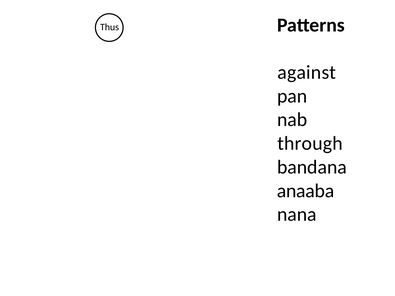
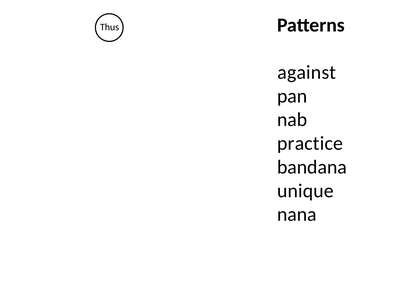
through: through -> practice
anaaba: anaaba -> unique
